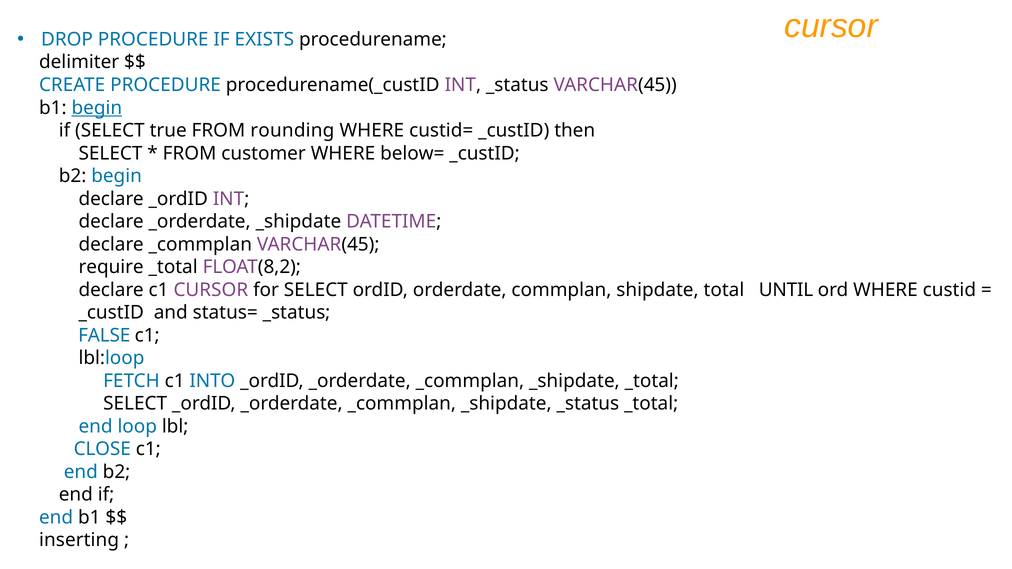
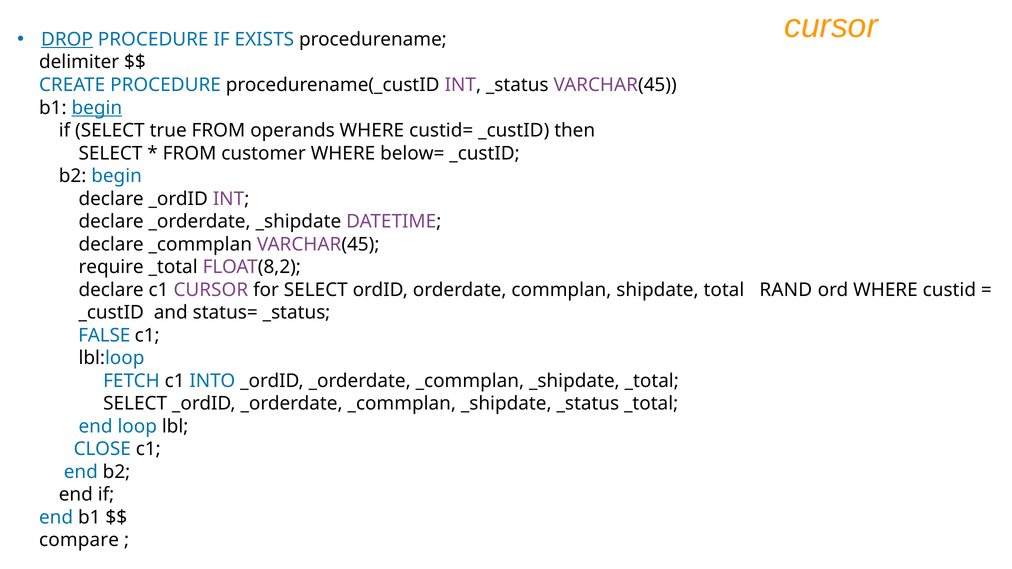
DROP underline: none -> present
rounding: rounding -> operands
UNTIL: UNTIL -> RAND
inserting: inserting -> compare
